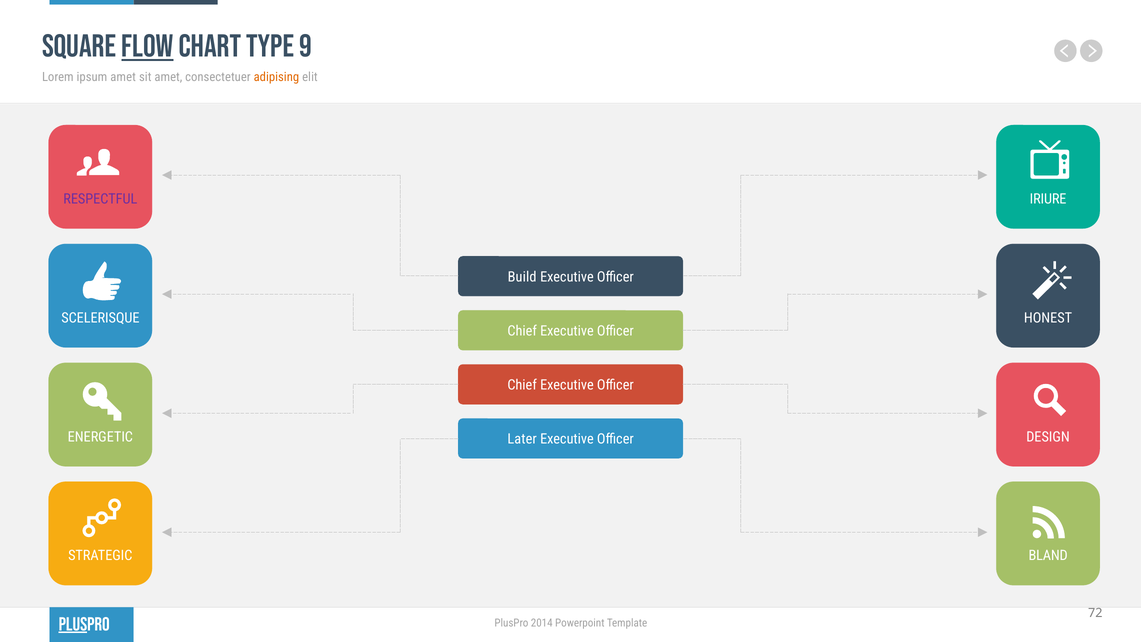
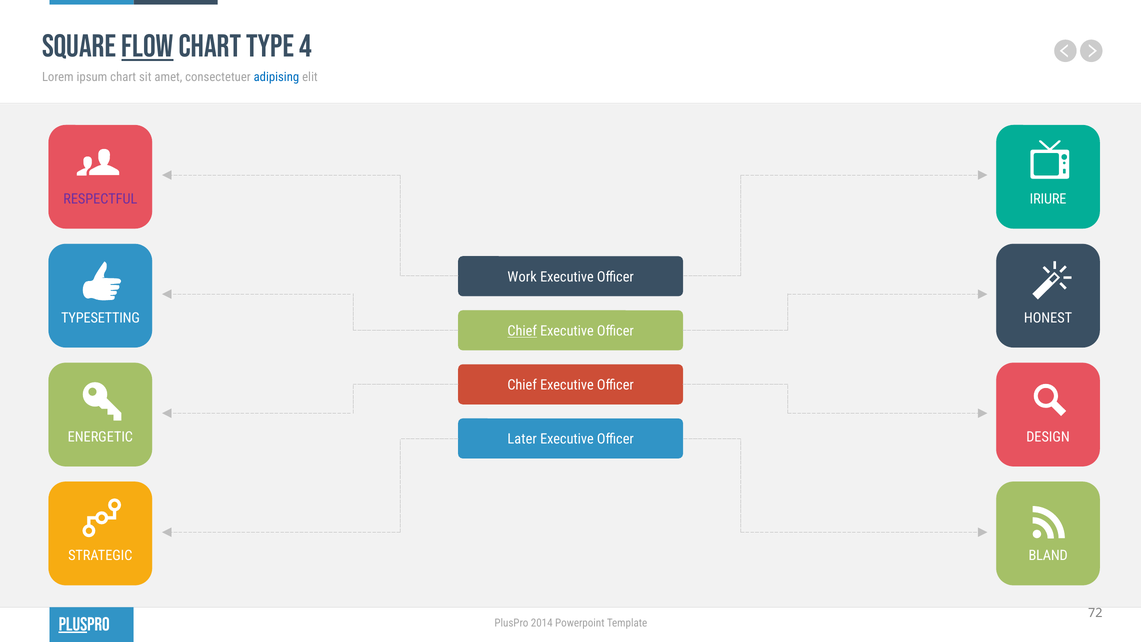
9: 9 -> 4
ipsum amet: amet -> chart
adipising colour: orange -> blue
Build: Build -> Work
SCELERISQUE: SCELERISQUE -> TYPESETTING
Chief at (522, 331) underline: none -> present
